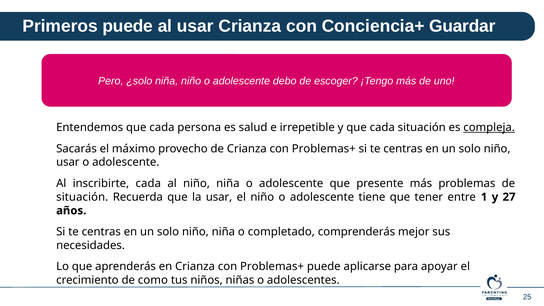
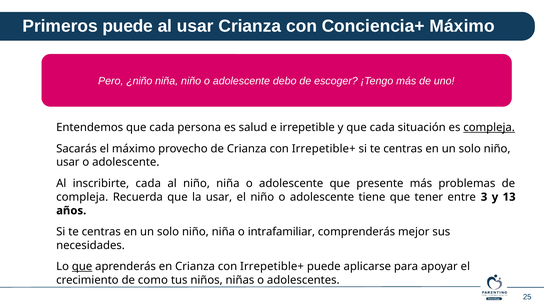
Conciencia+ Guardar: Guardar -> Máximo
¿solo: ¿solo -> ¿niño
de Crianza con Problemas+: Problemas+ -> Irrepetible+
situación at (82, 197): situación -> compleja
1: 1 -> 3
27: 27 -> 13
completado: completado -> intrafamiliar
que at (82, 267) underline: none -> present
en Crianza con Problemas+: Problemas+ -> Irrepetible+
